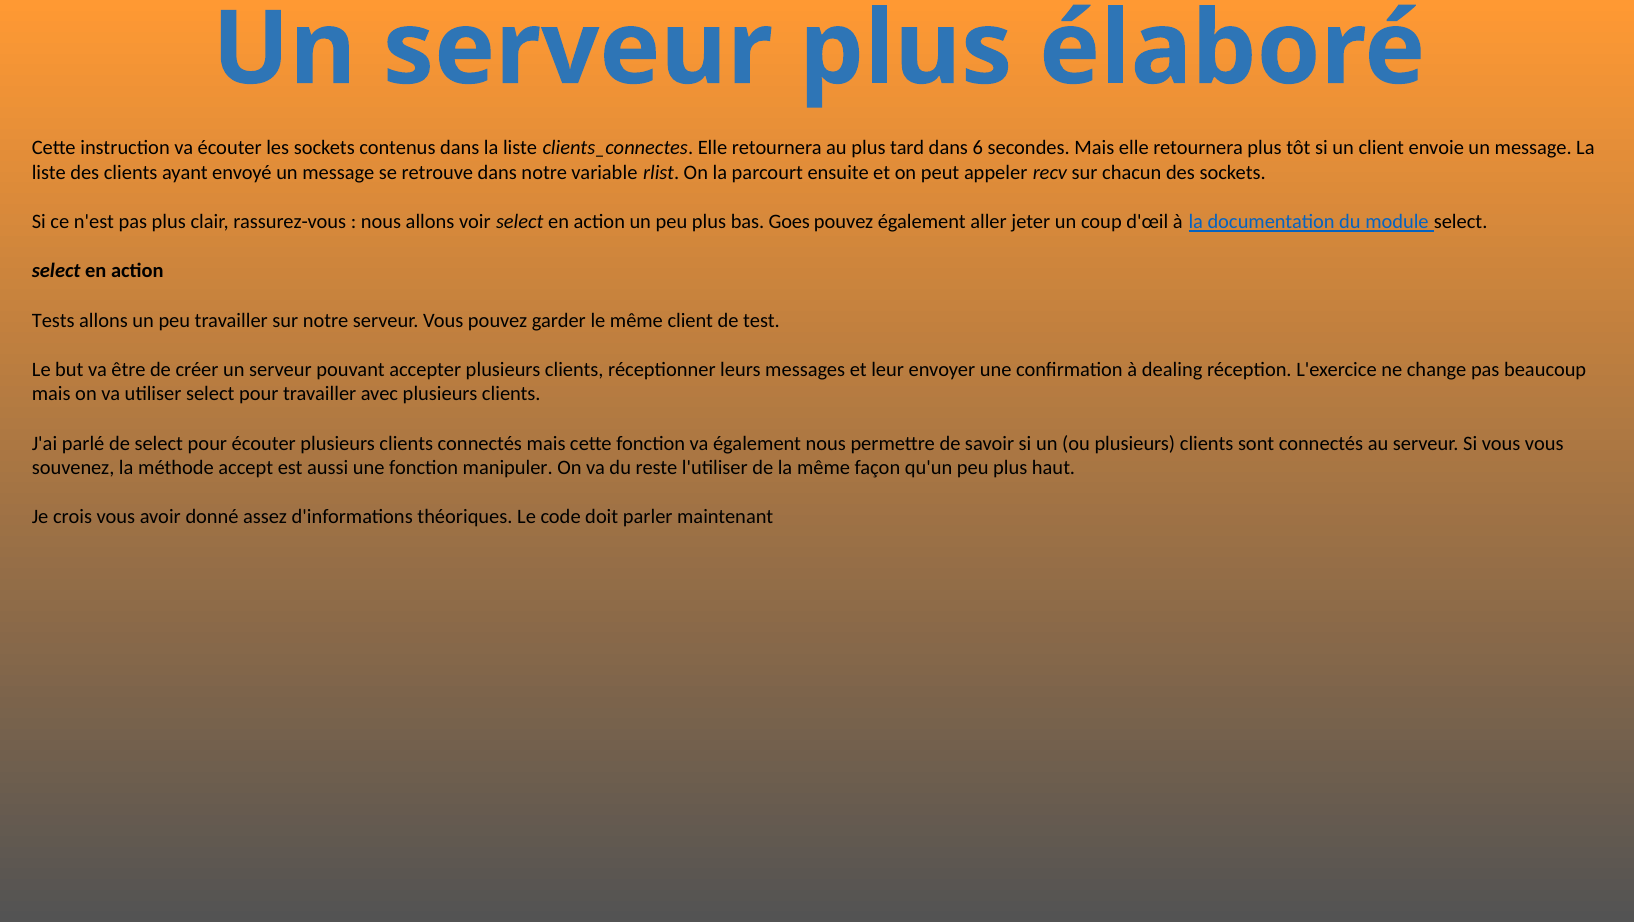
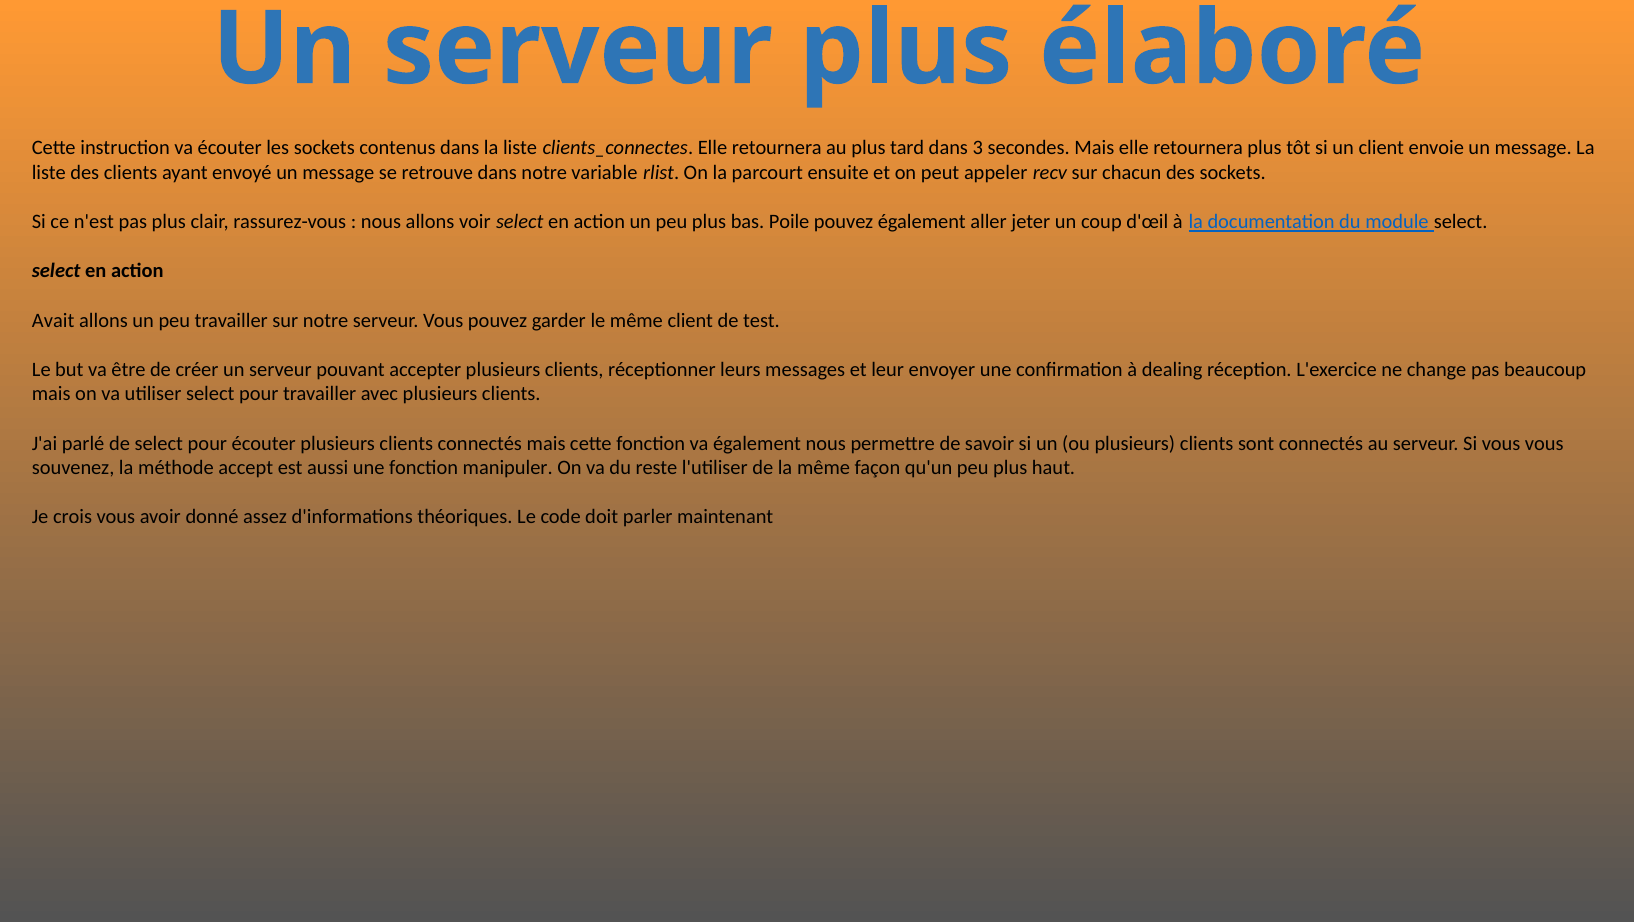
6: 6 -> 3
Goes: Goes -> Poile
Tests: Tests -> Avait
